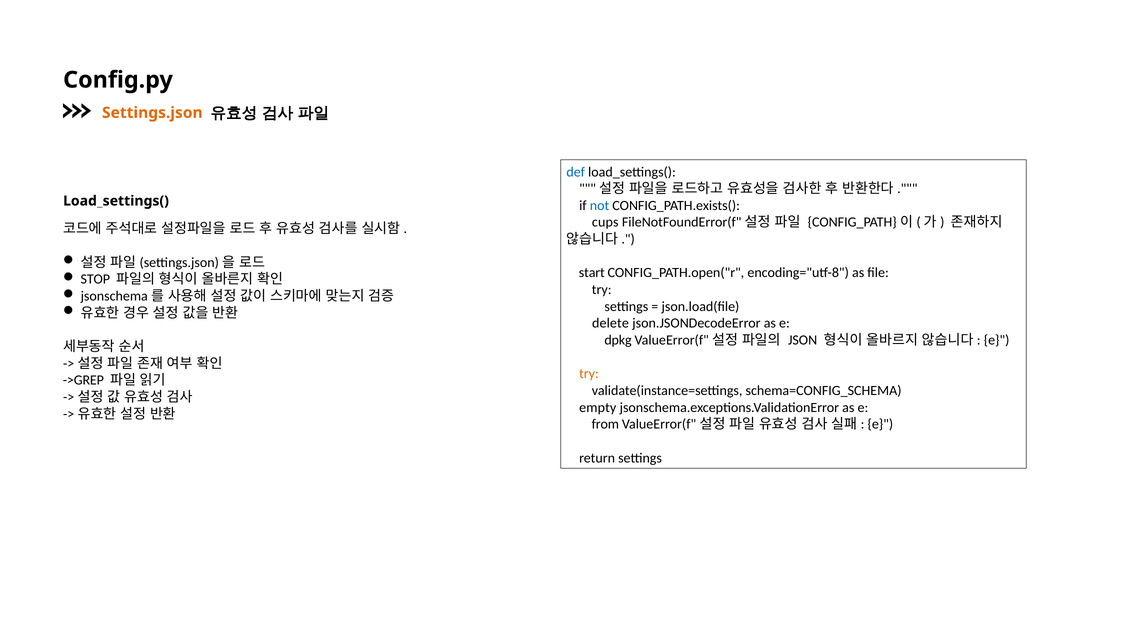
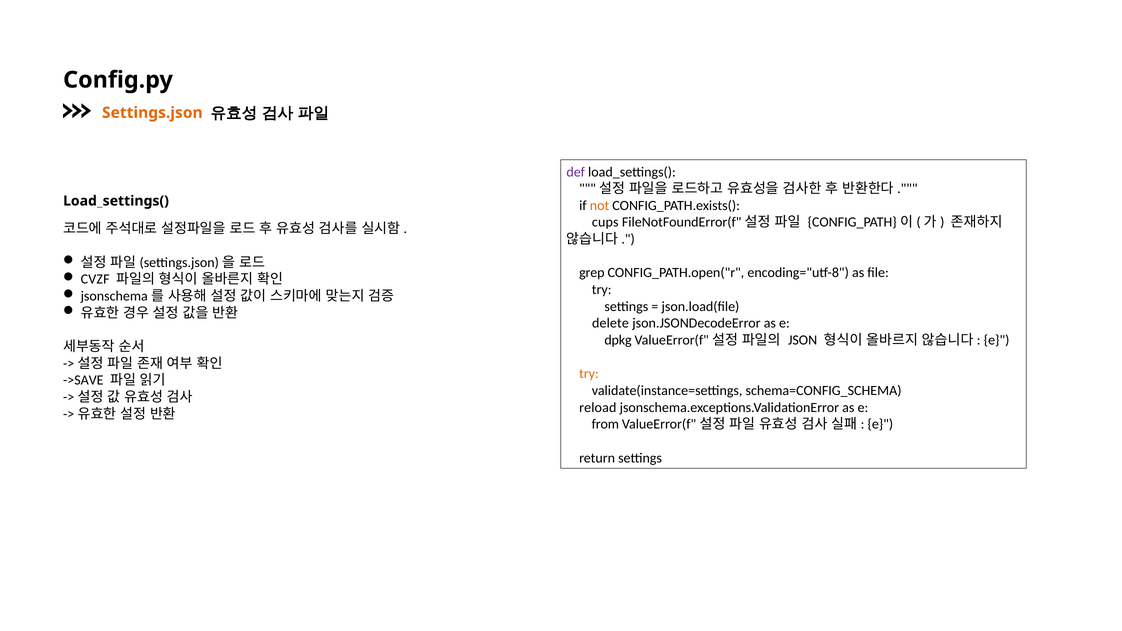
def colour: blue -> purple
not colour: blue -> orange
start: start -> grep
STOP: STOP -> CVZF
->GREP: ->GREP -> ->SAVE
empty: empty -> reload
